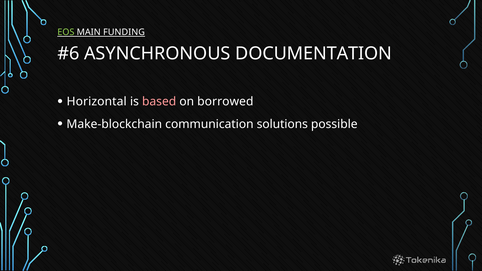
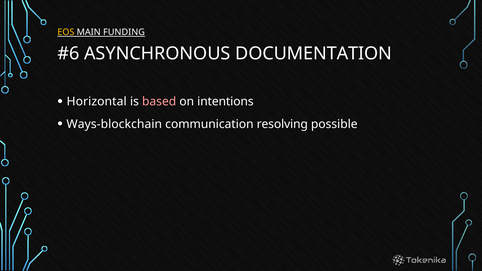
EOS colour: light green -> yellow
borrowed: borrowed -> intentions
Make-blockchain: Make-blockchain -> Ways-blockchain
solutions: solutions -> resolving
